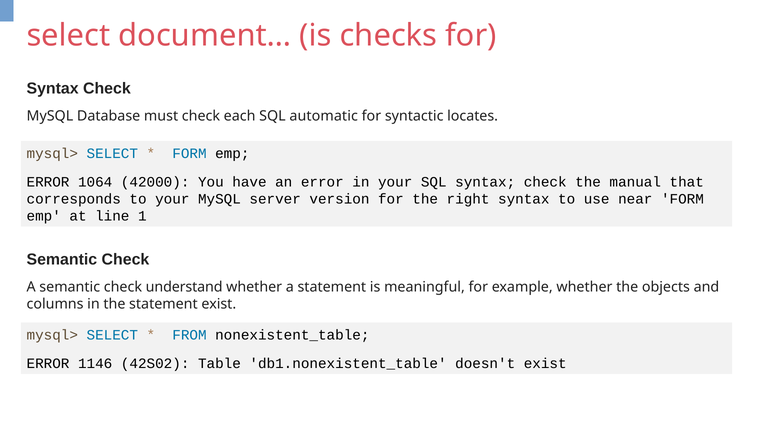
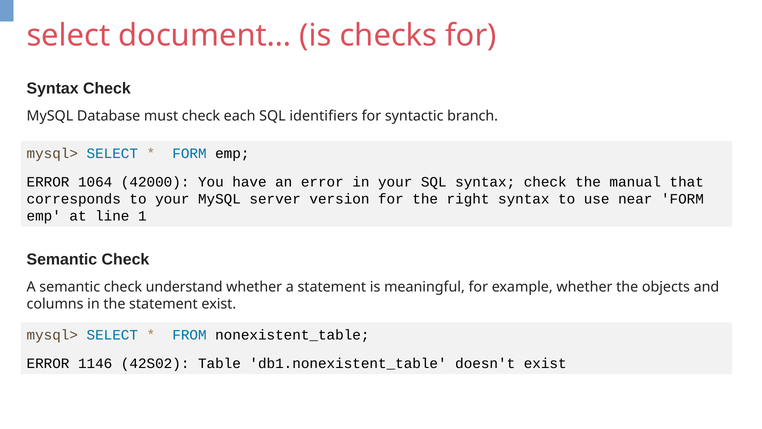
automatic: automatic -> identifiers
locates: locates -> branch
